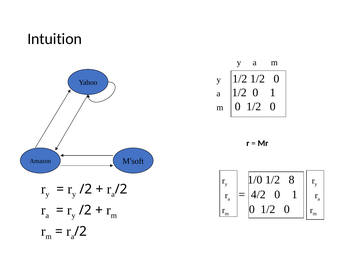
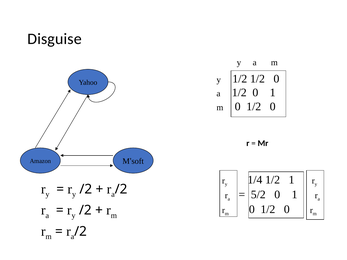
Intuition: Intuition -> Disguise
1/0: 1/0 -> 1/4
1/2 8: 8 -> 1
4/2: 4/2 -> 5/2
